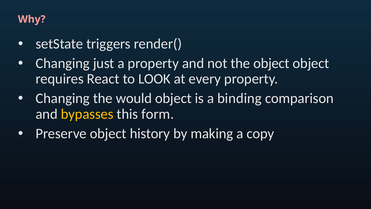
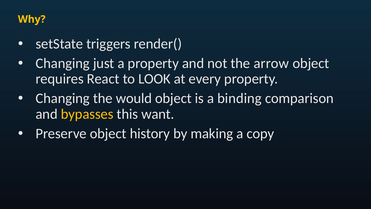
Why colour: pink -> yellow
the object: object -> arrow
form: form -> want
